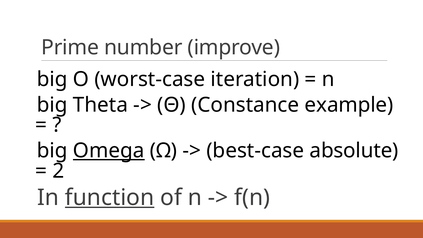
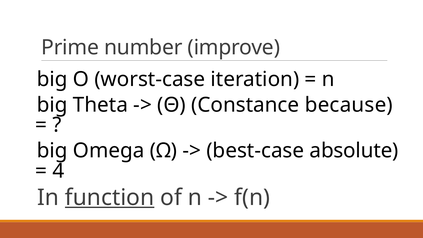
example: example -> because
Omega underline: present -> none
2: 2 -> 4
